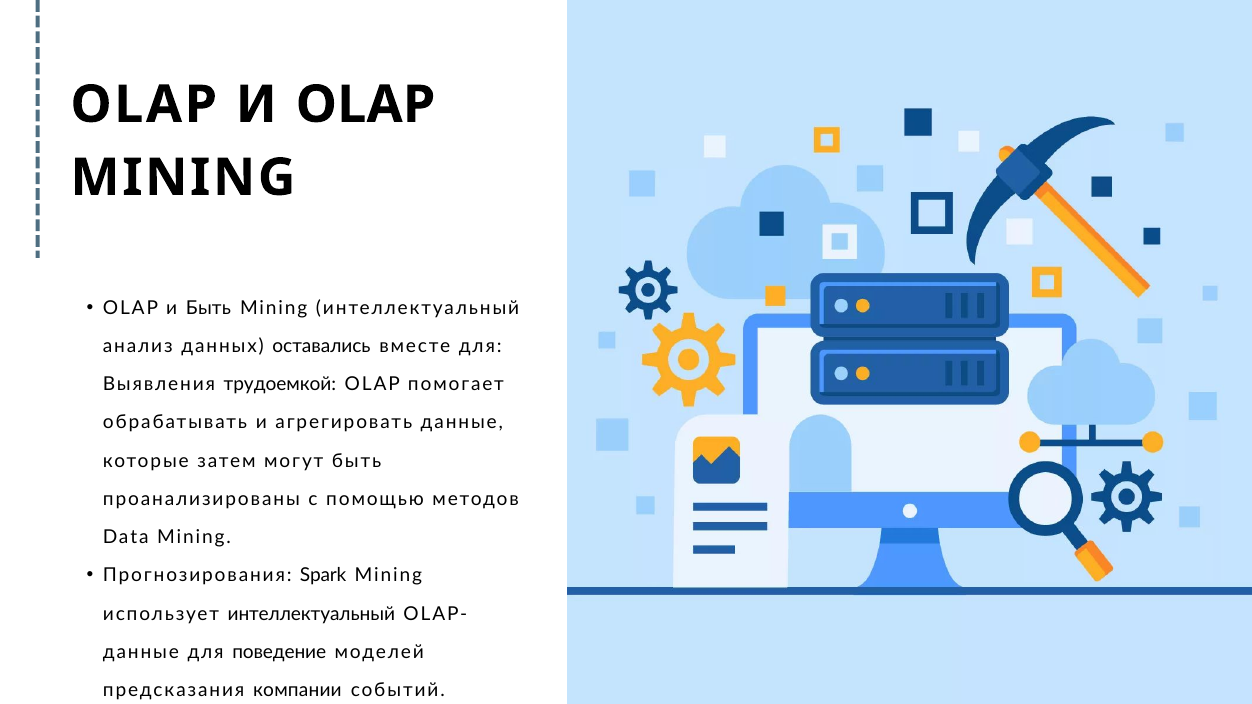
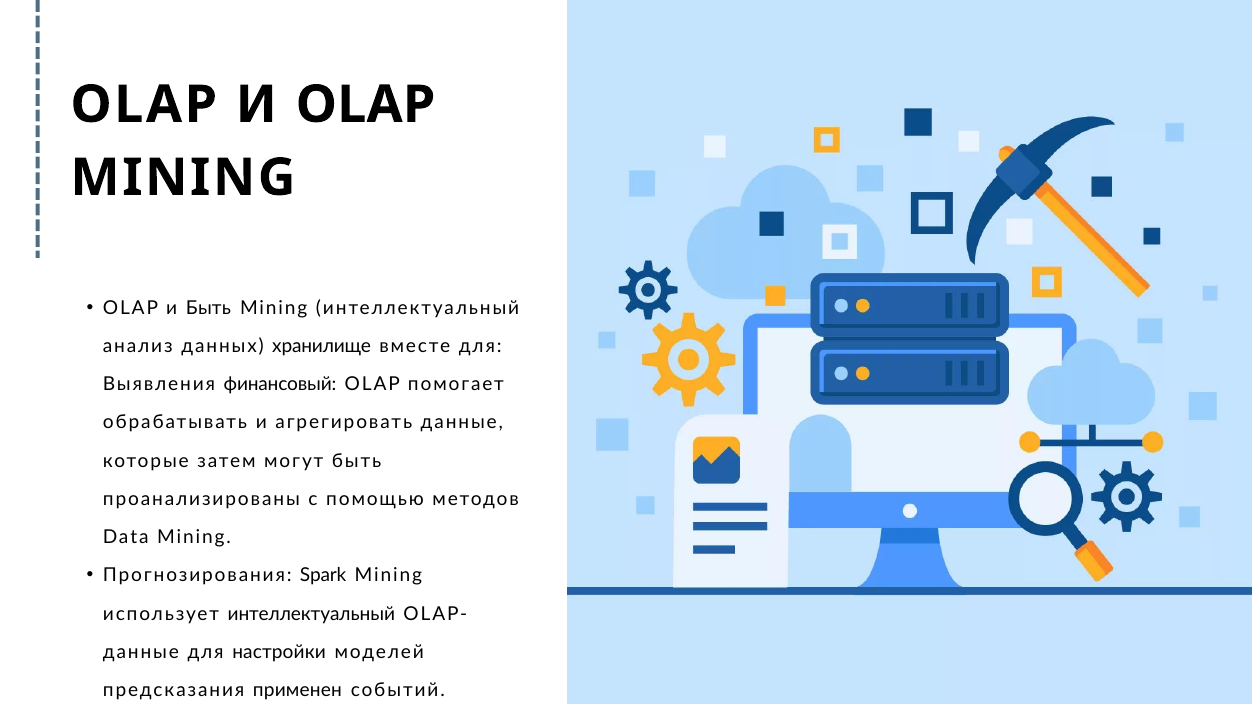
оставались: оставались -> хранилище
трудоемкой: трудоемкой -> финансовый
поведение: поведение -> настройки
компании: компании -> применен
